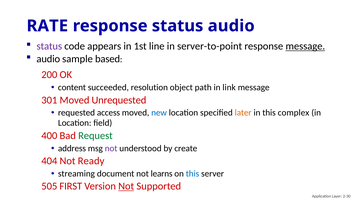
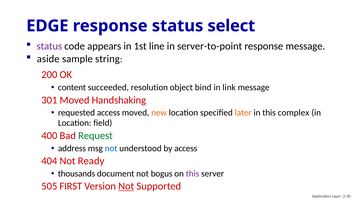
RATE: RATE -> EDGE
status audio: audio -> select
message at (305, 46) underline: present -> none
audio at (48, 59): audio -> aside
based: based -> string
path: path -> bind
Unrequested: Unrequested -> Handshaking
new colour: blue -> orange
not at (111, 148) colour: purple -> blue
by create: create -> access
streaming: streaming -> thousands
learns: learns -> bogus
this at (193, 173) colour: blue -> purple
